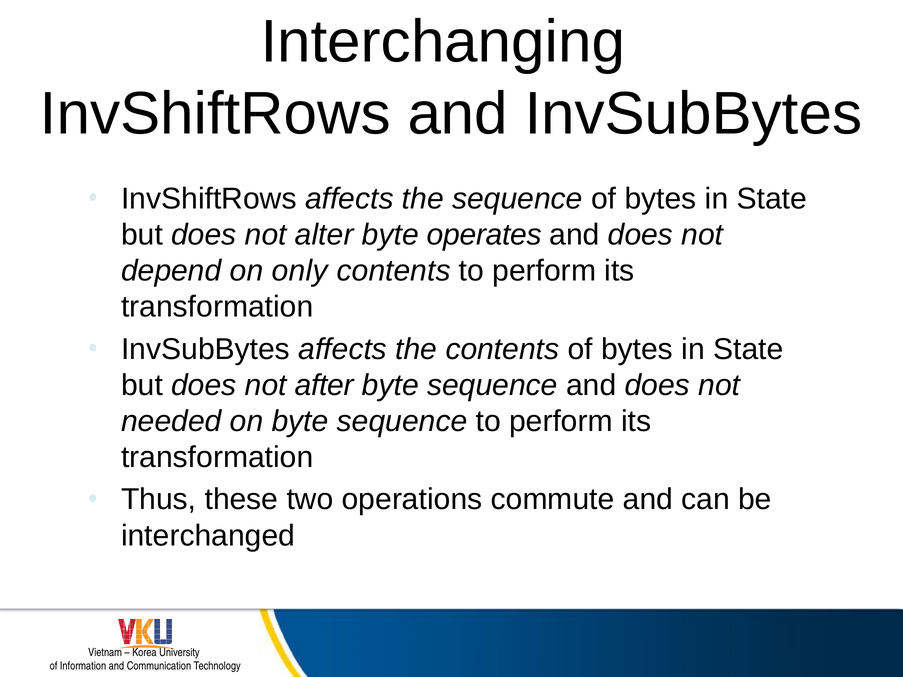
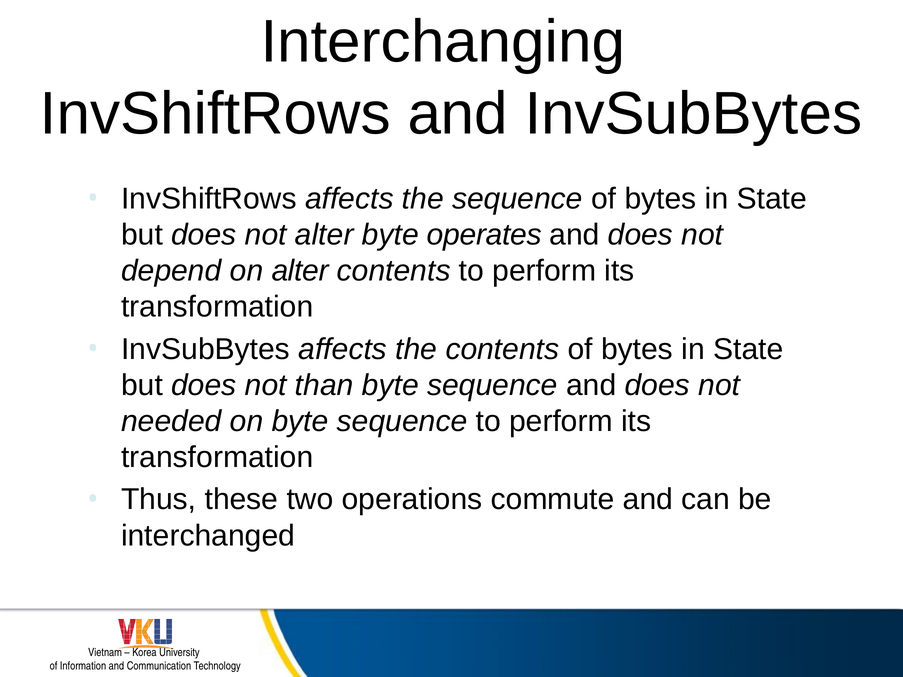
on only: only -> alter
after: after -> than
